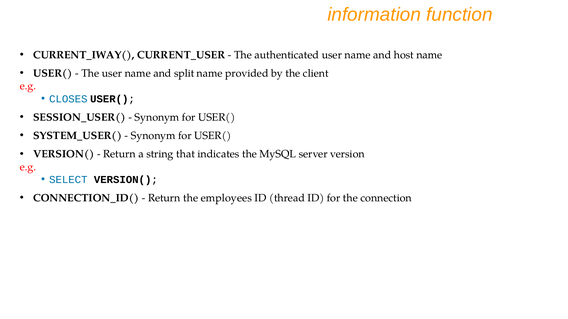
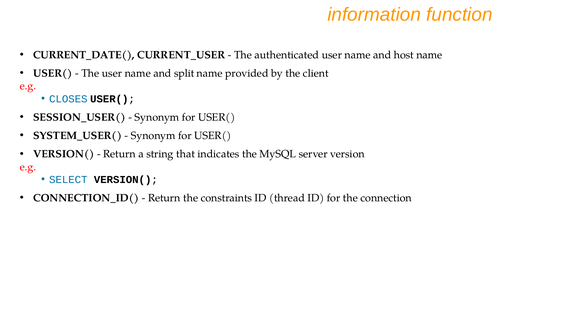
CURRENT_IWAY(: CURRENT_IWAY( -> CURRENT_DATE(
employees: employees -> constraints
